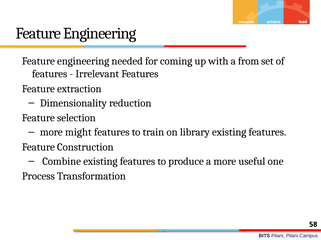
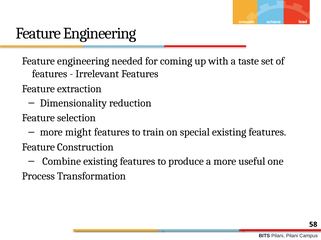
from: from -> taste
library: library -> special
